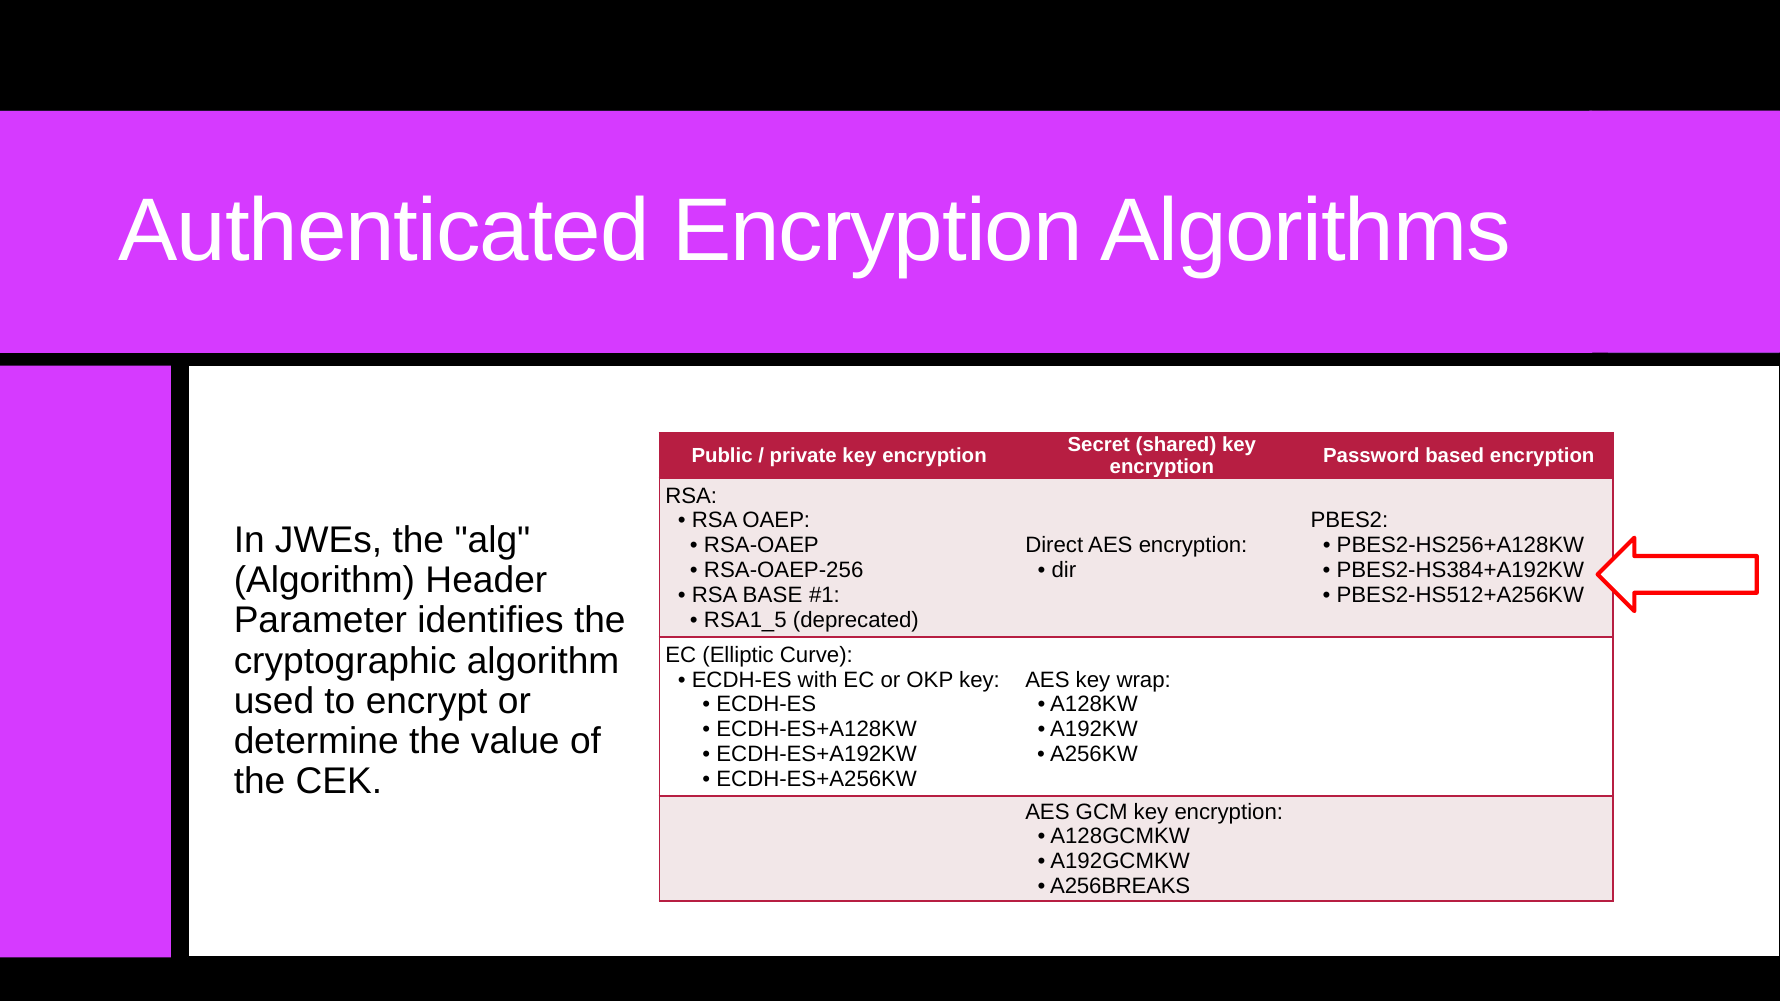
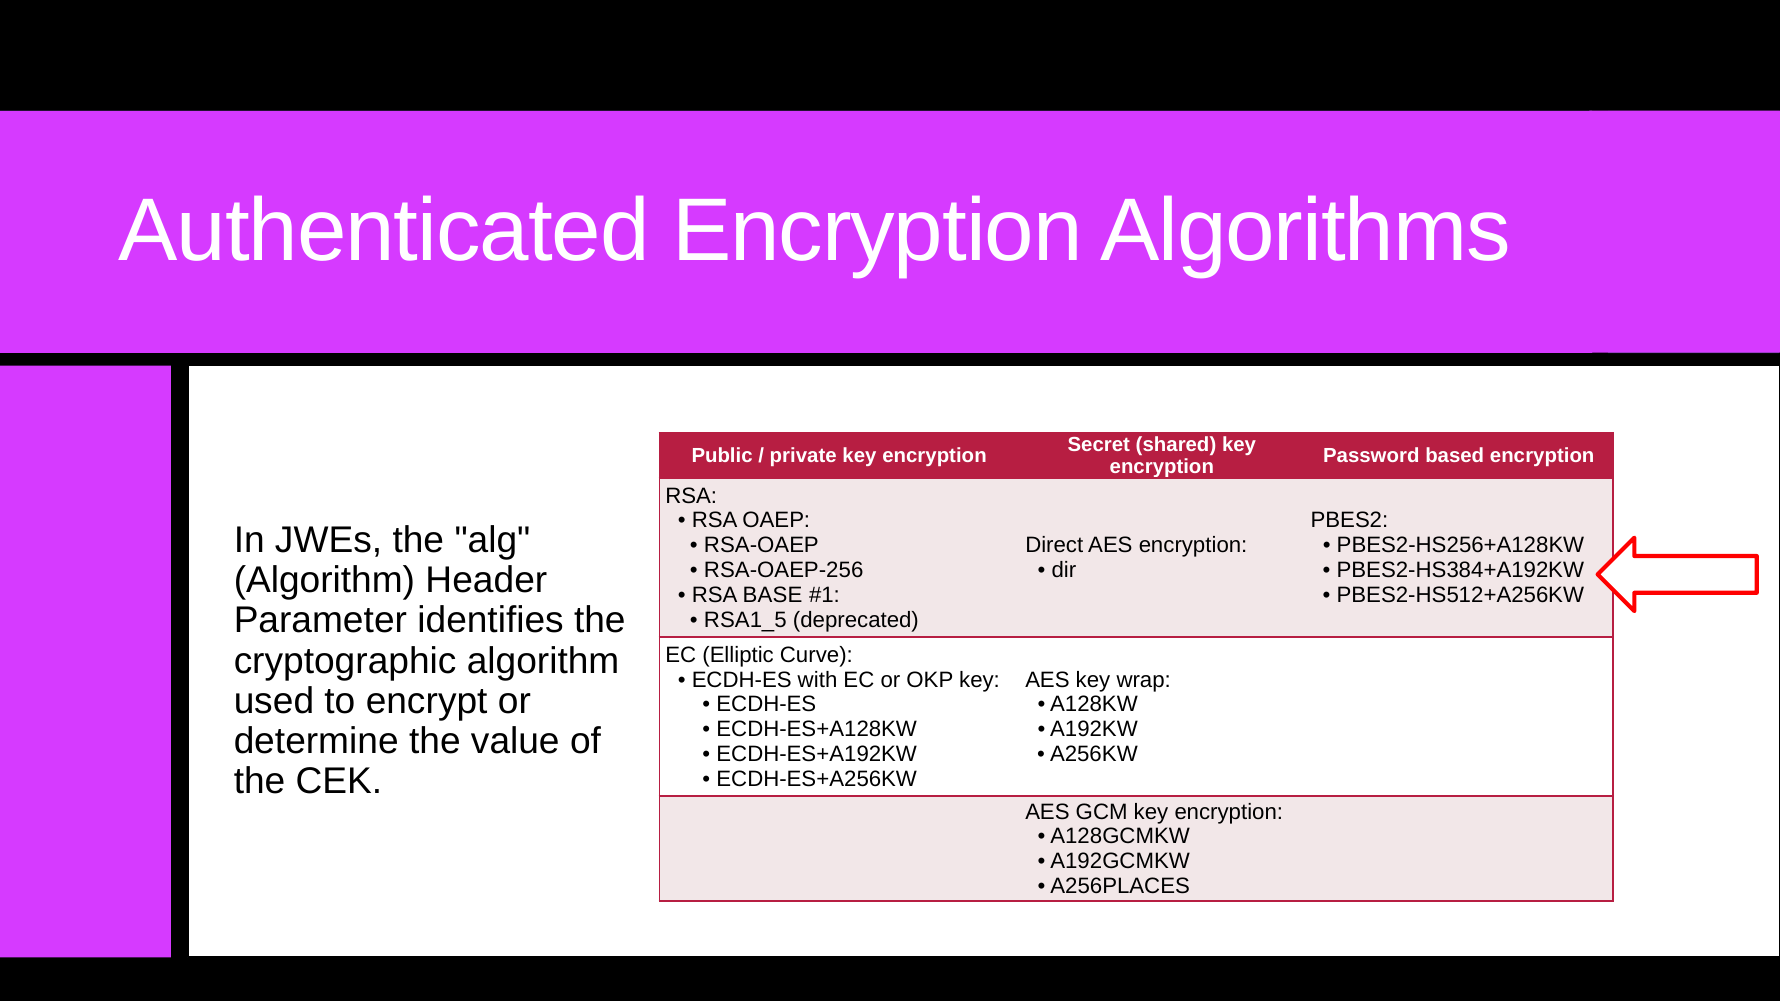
A256BREAKS: A256BREAKS -> A256PLACES
